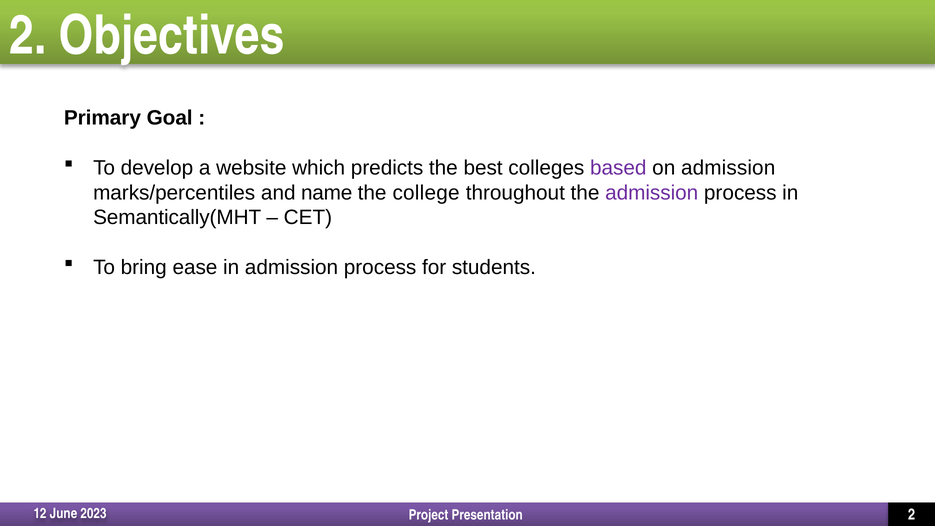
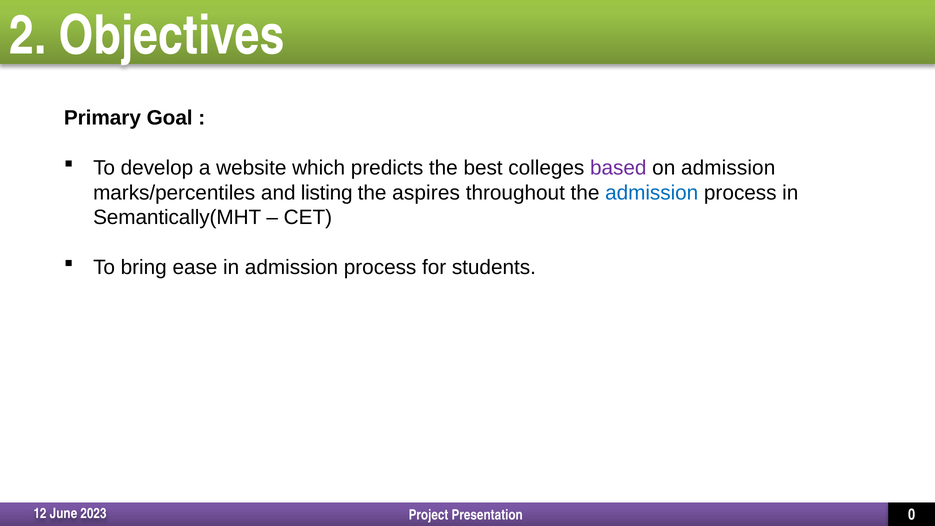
name: name -> listing
college: college -> aspires
admission at (652, 193) colour: purple -> blue
2023 2: 2 -> 0
